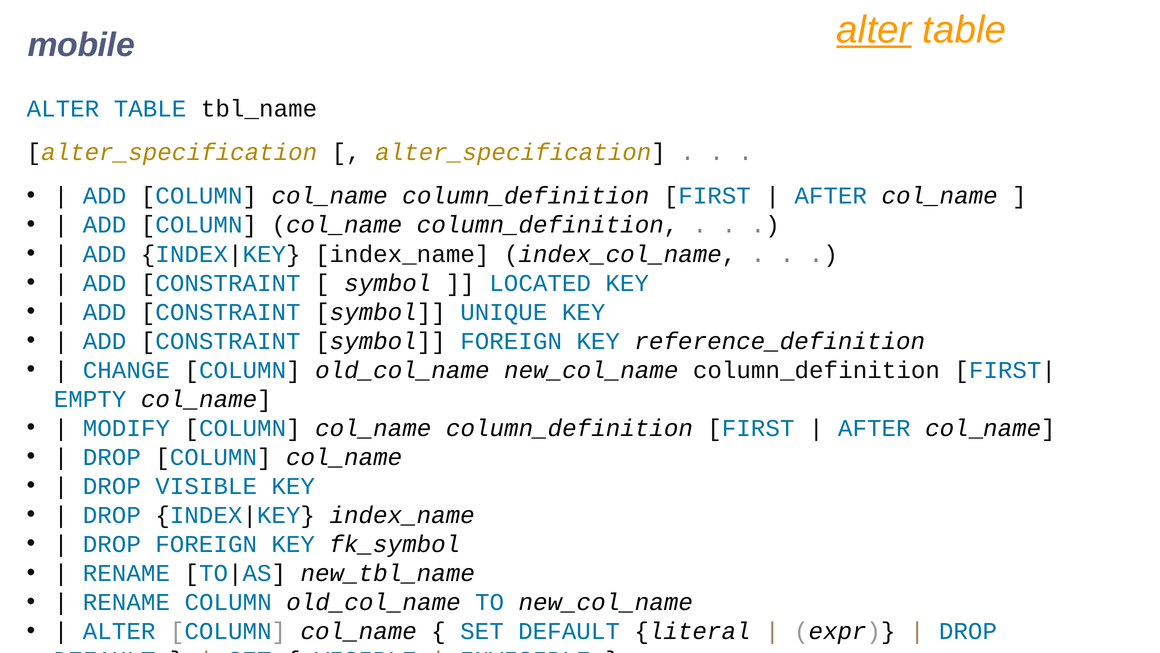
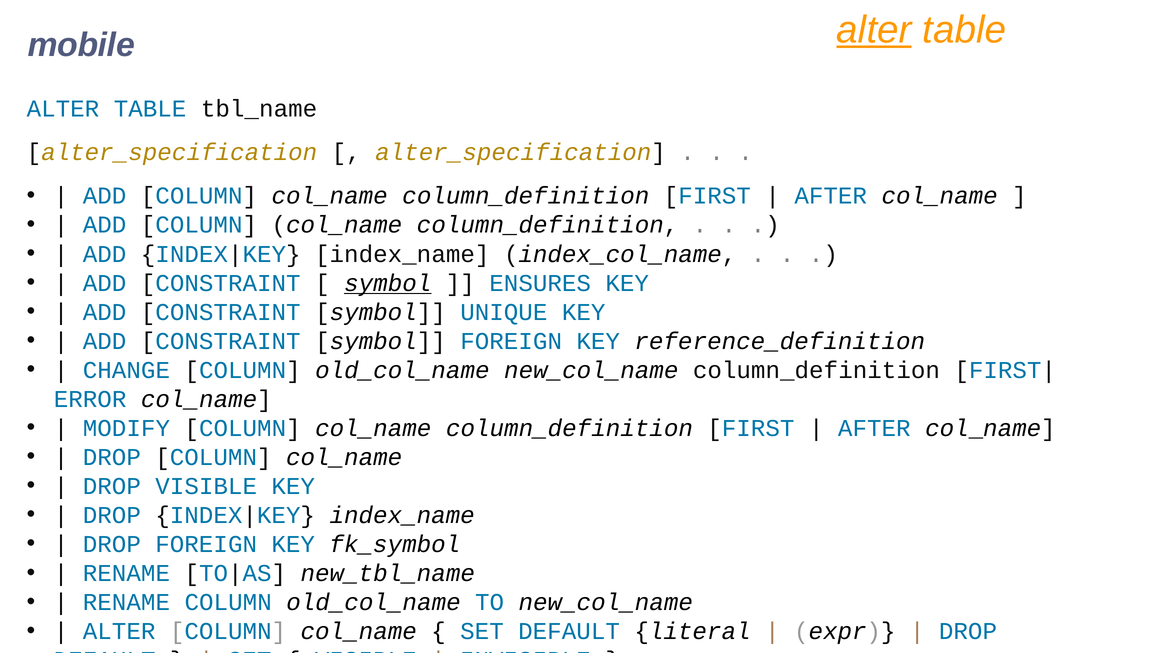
symbol at (388, 283) underline: none -> present
LOCATED: LOCATED -> ENSURES
EMPTY: EMPTY -> ERROR
